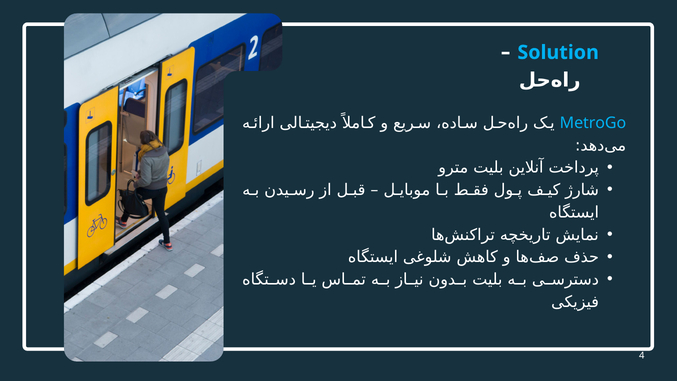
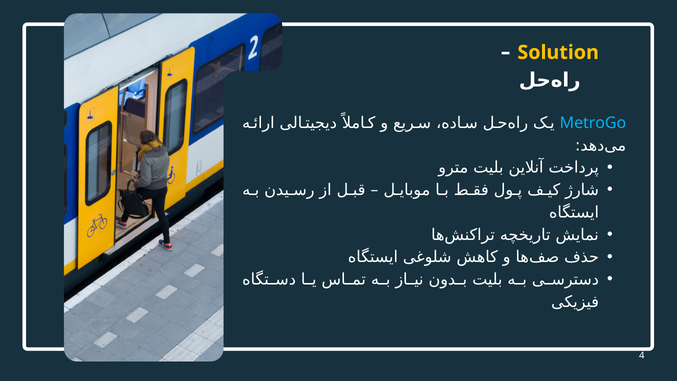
Solution colour: light blue -> yellow
